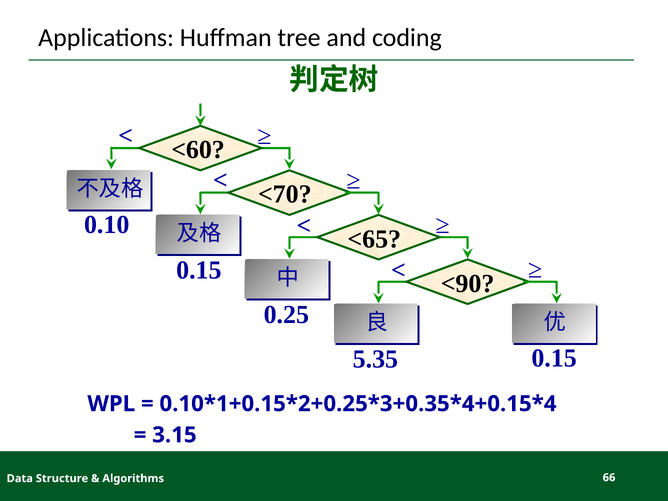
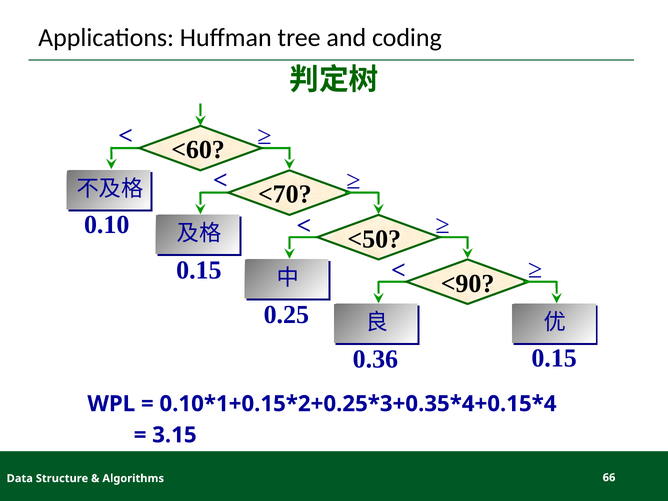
<65: <65 -> <50
5.35: 5.35 -> 0.36
